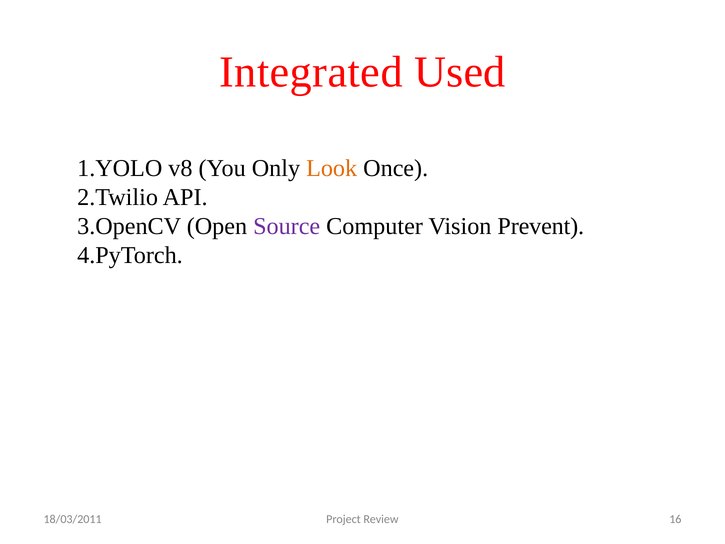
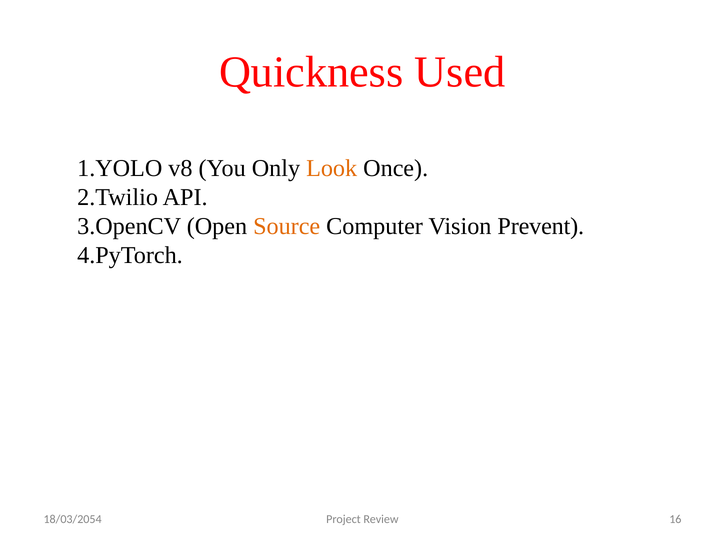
Integrated: Integrated -> Quickness
Source colour: purple -> orange
18/03/2011: 18/03/2011 -> 18/03/2054
